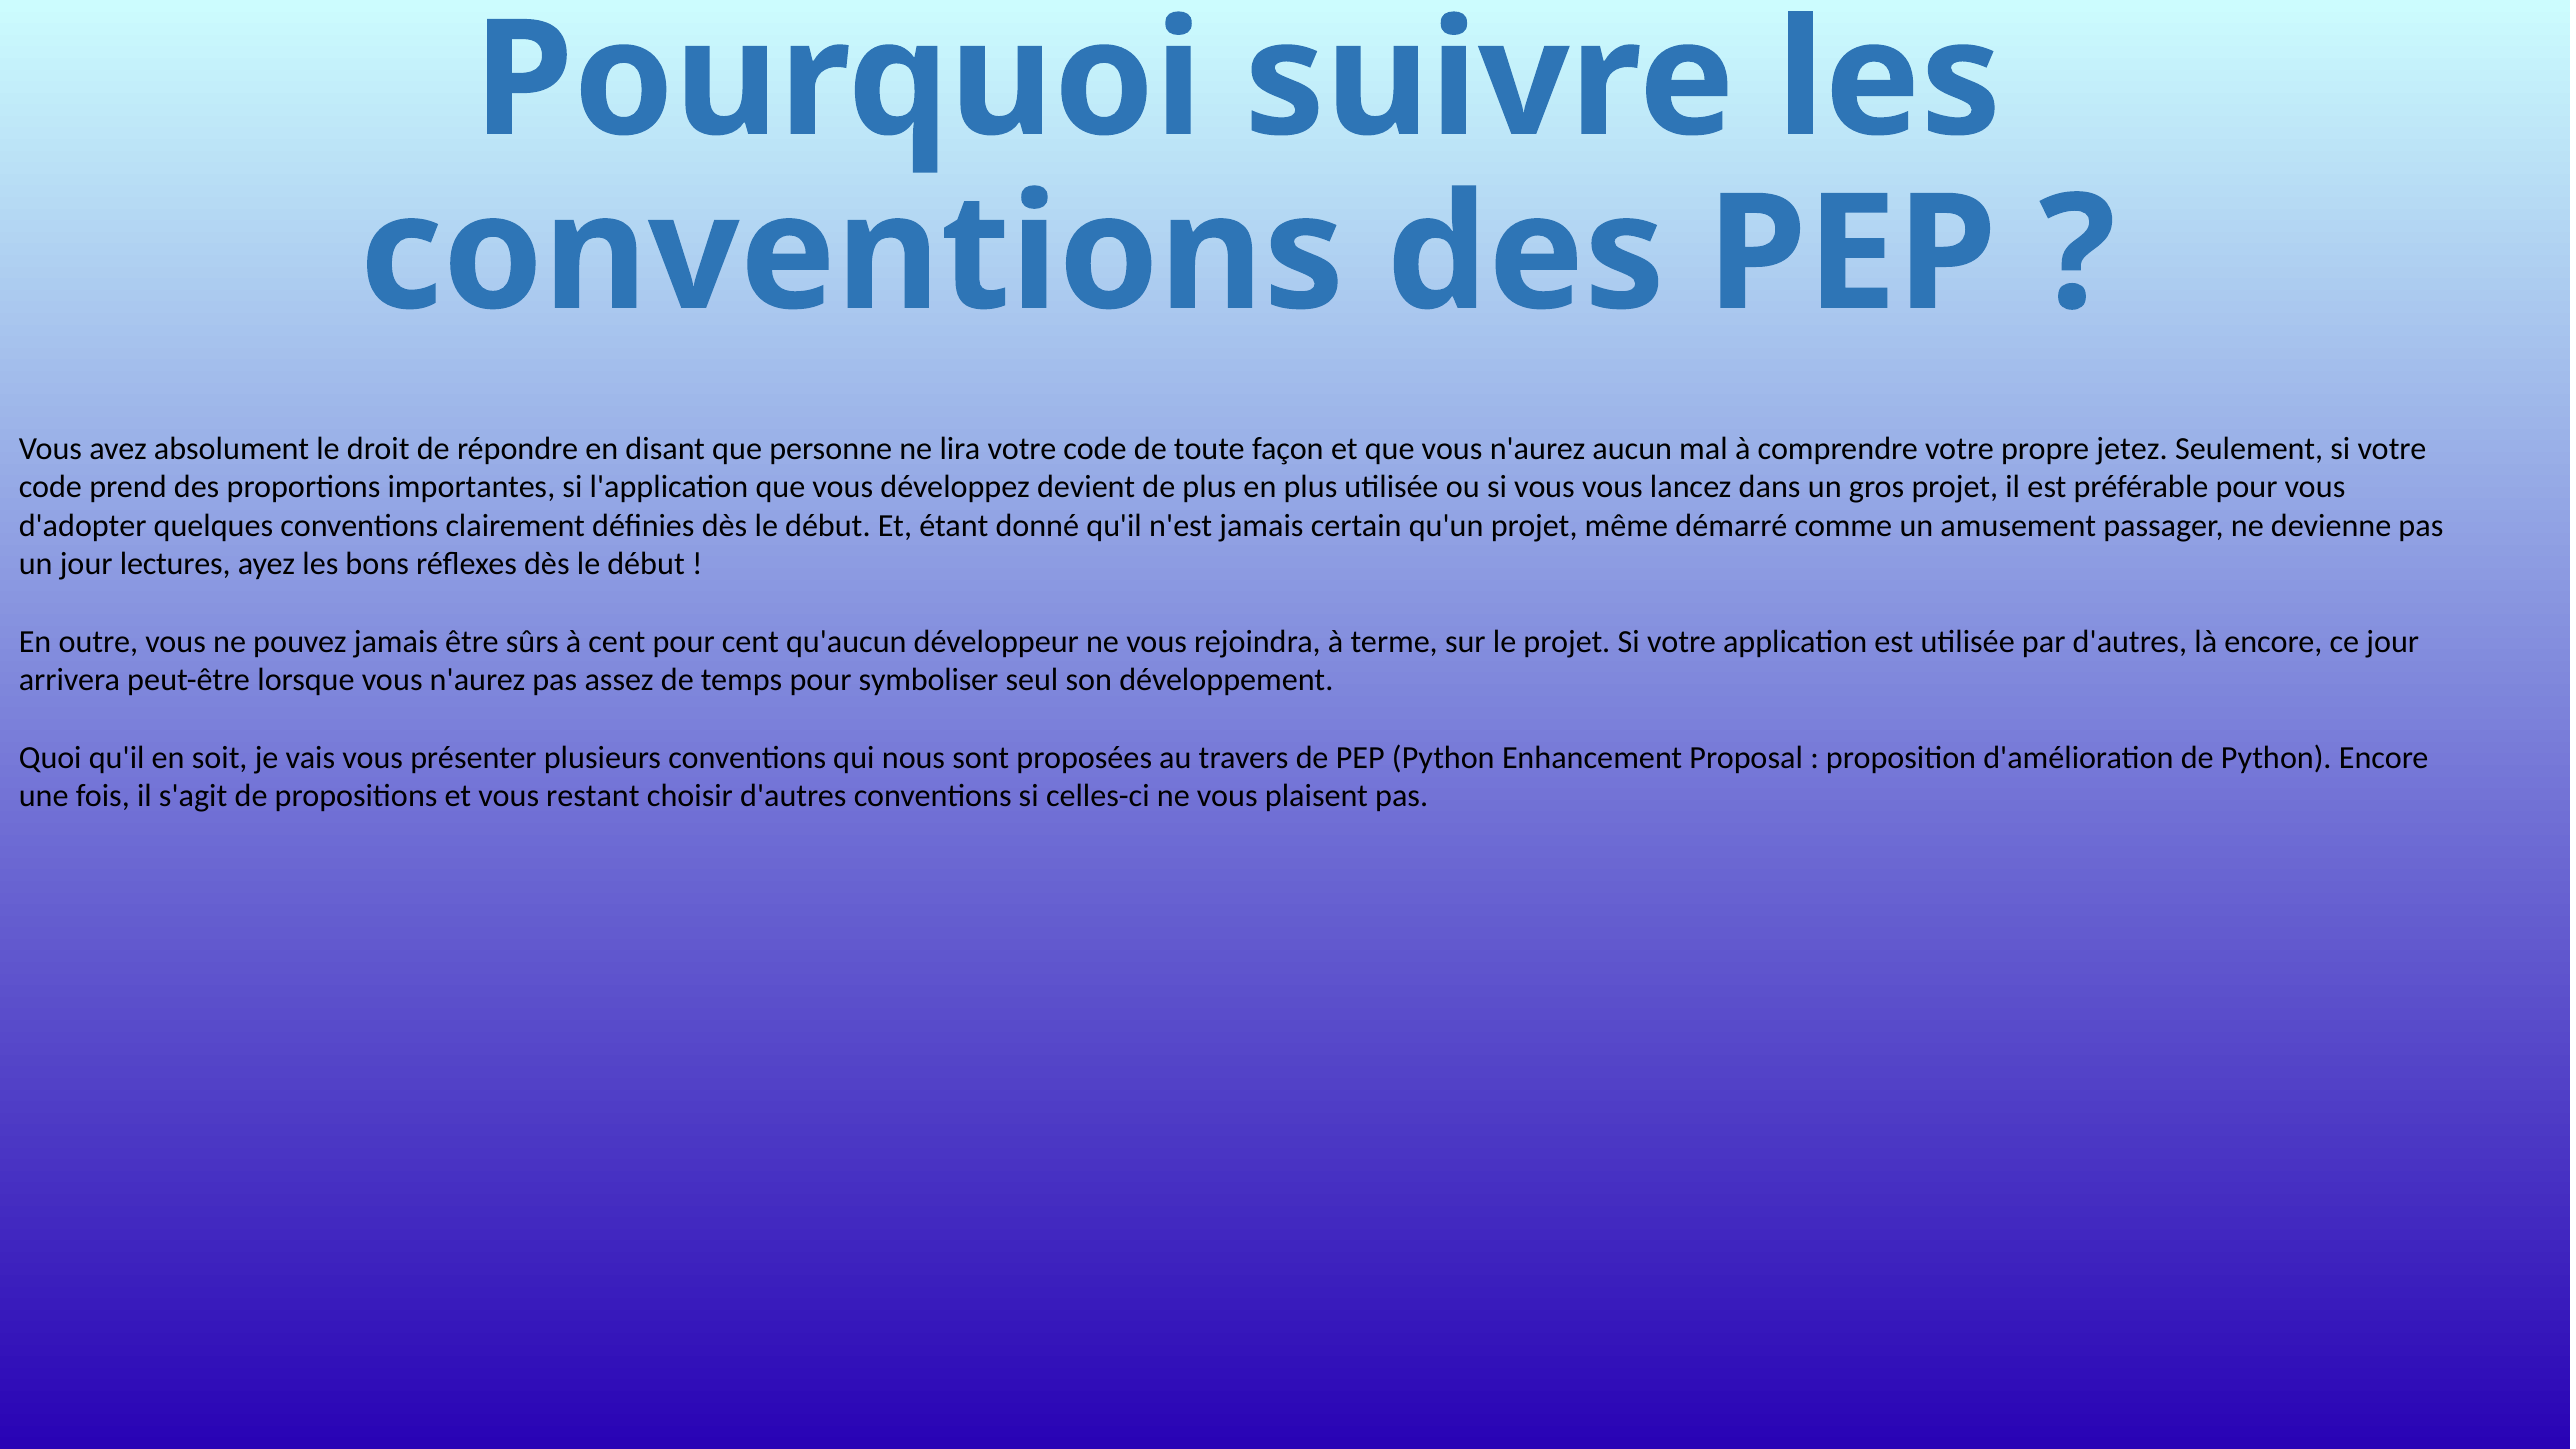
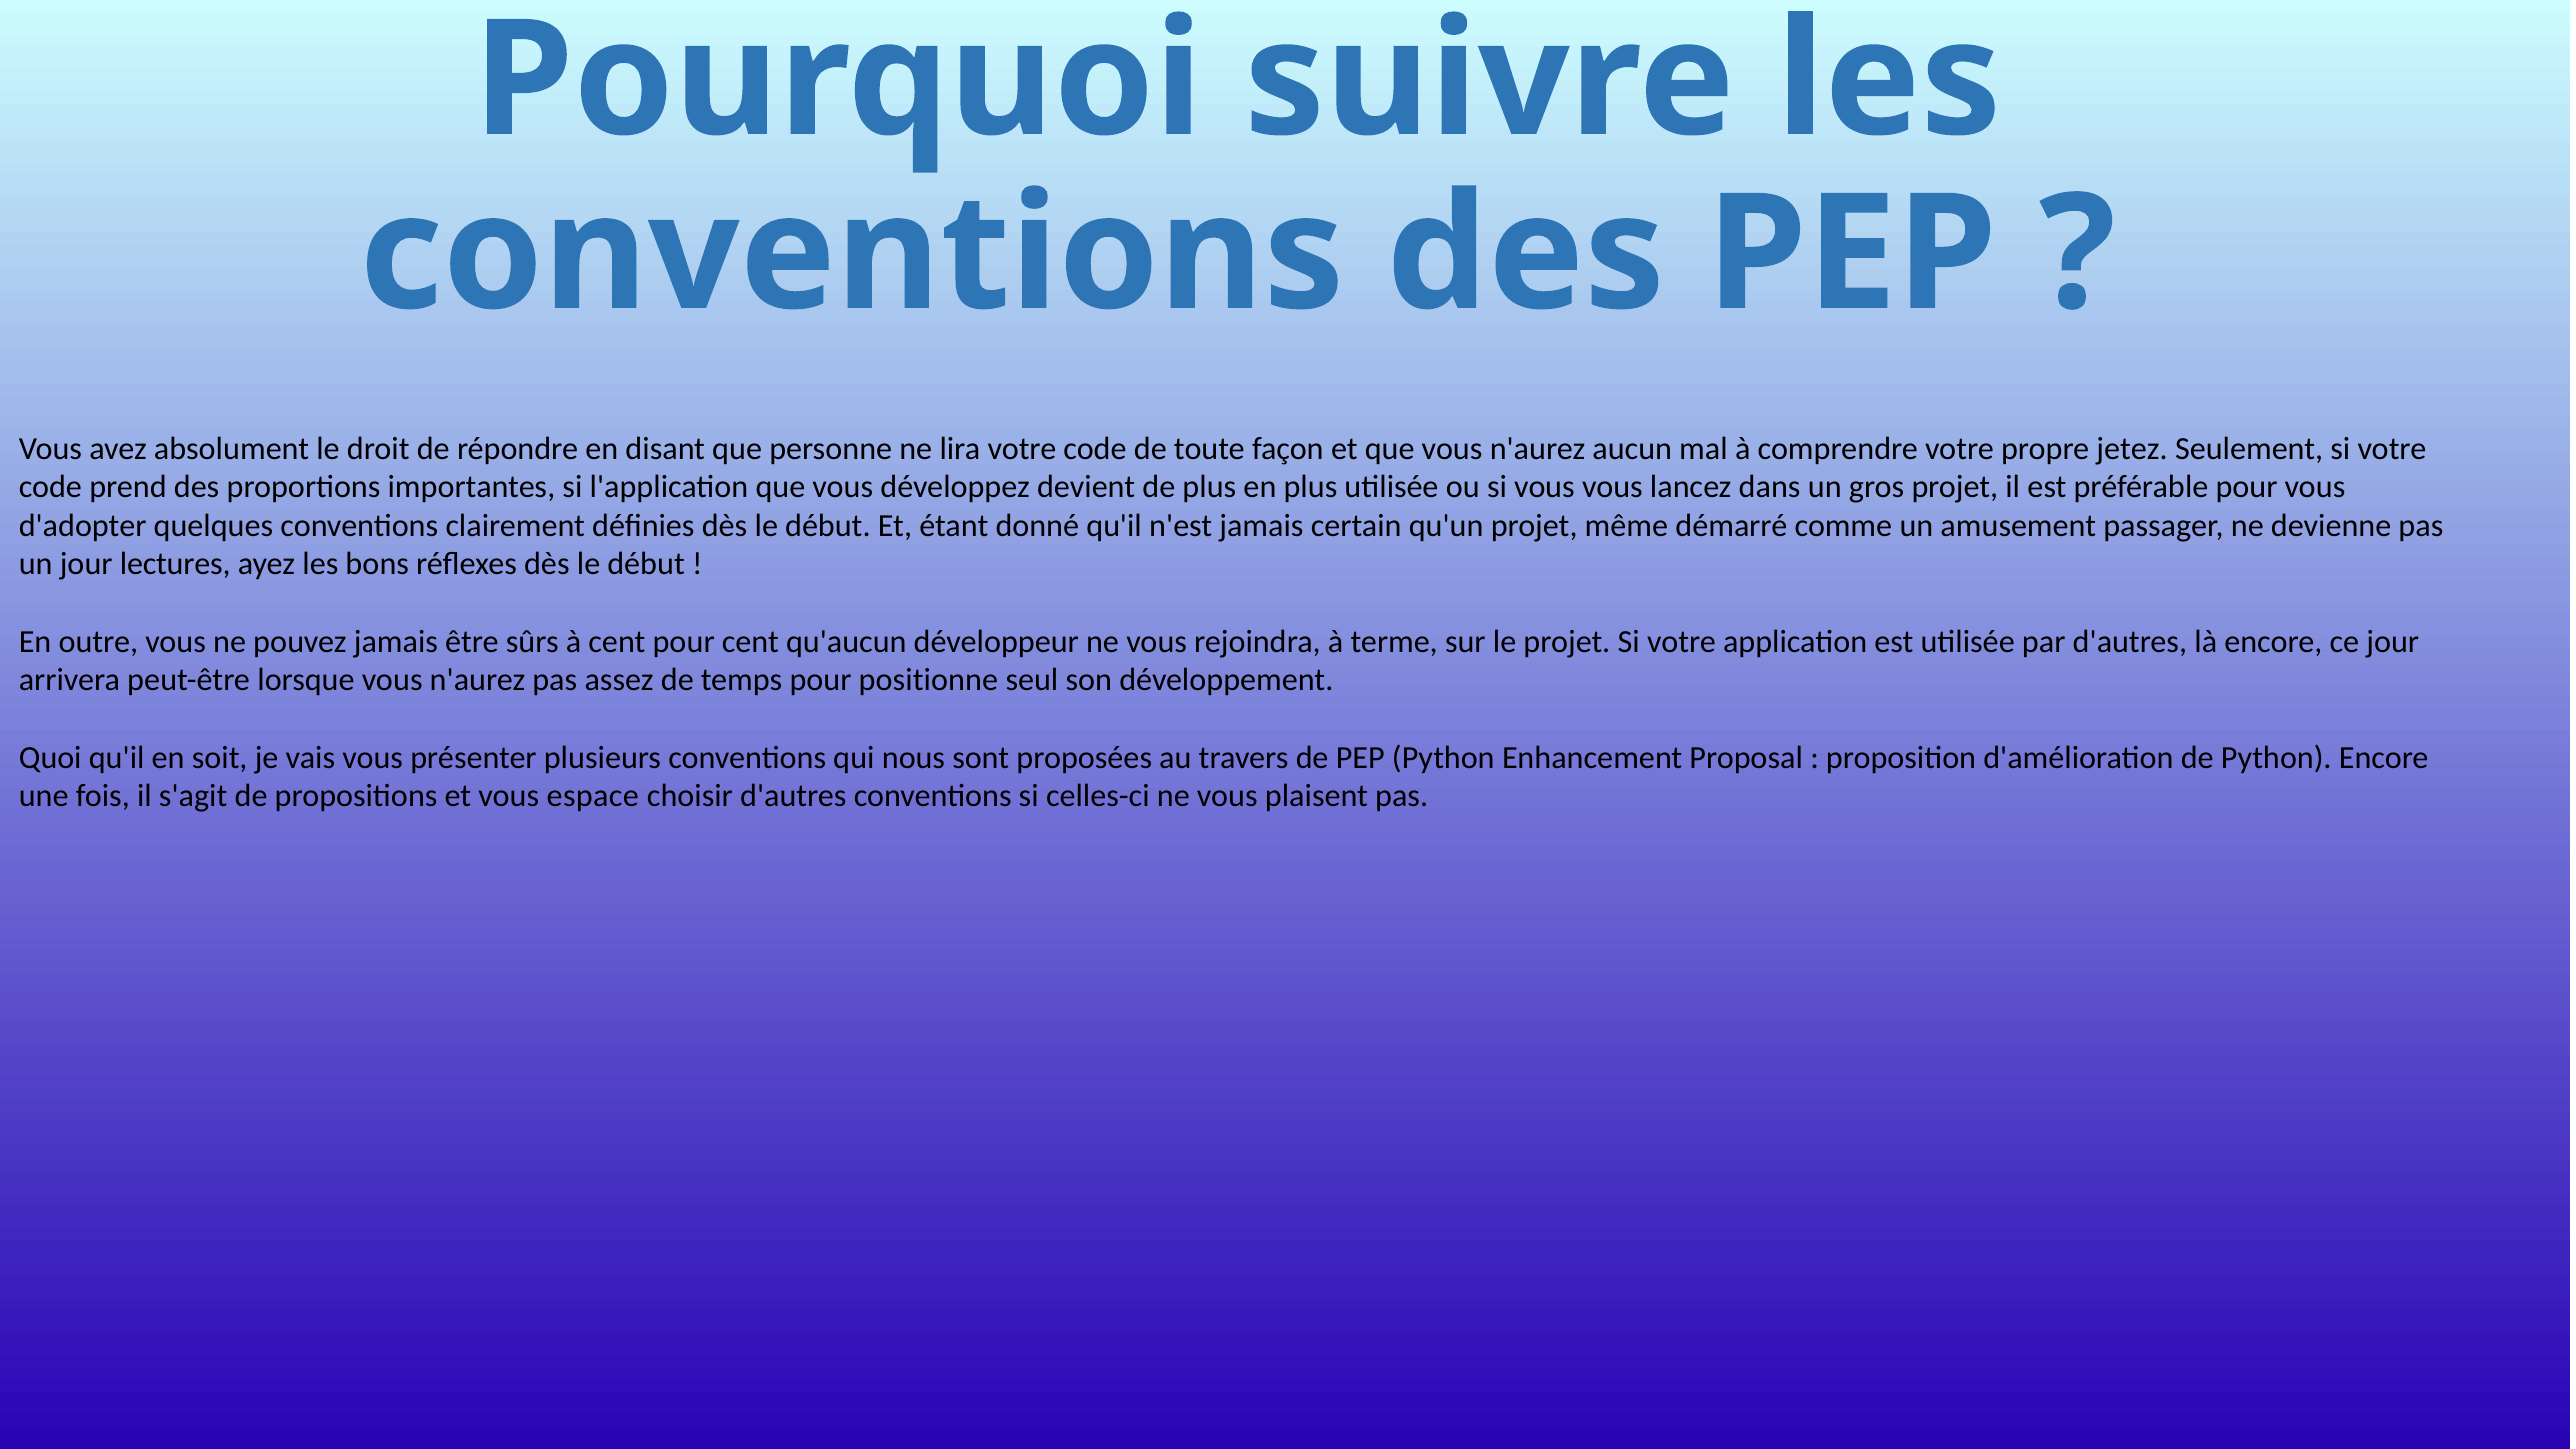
symboliser: symboliser -> positionne
restant: restant -> espace
